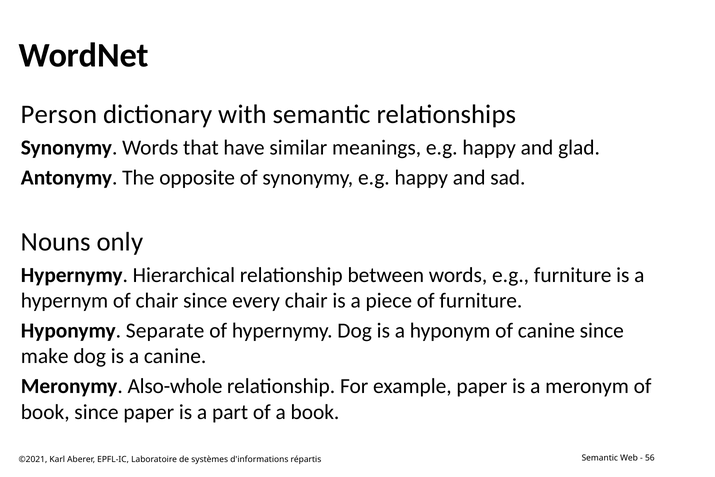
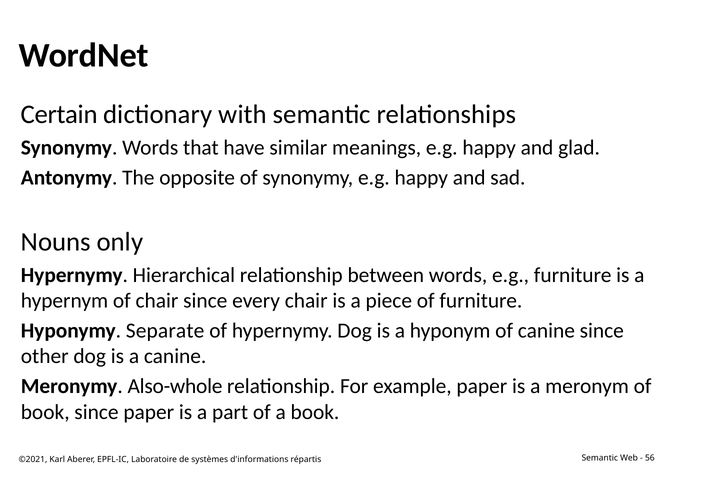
Person: Person -> Certain
make: make -> other
